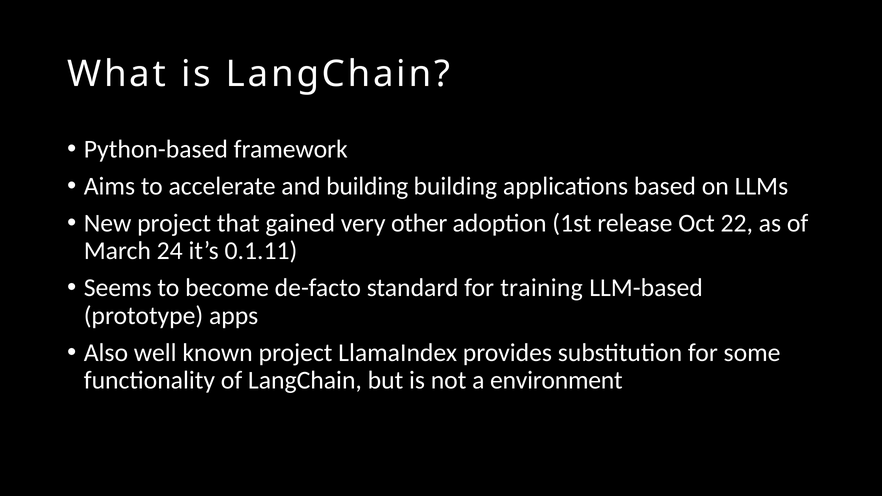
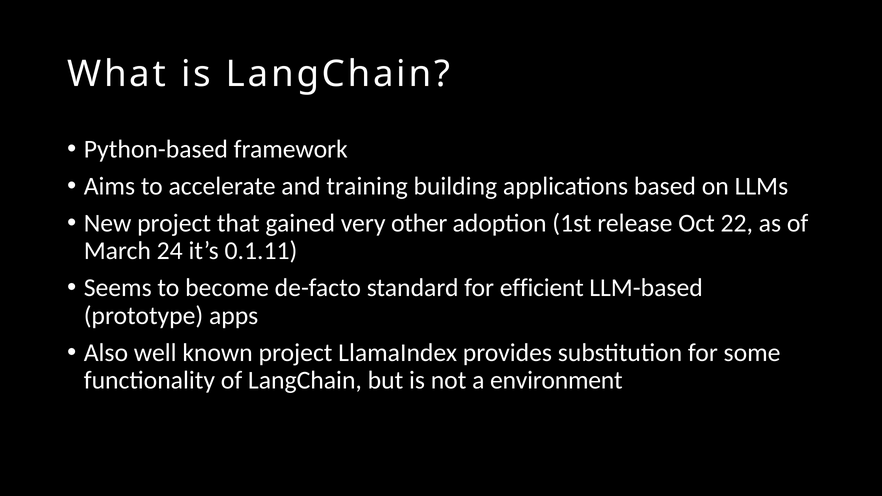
and building: building -> training
training: training -> efficient
